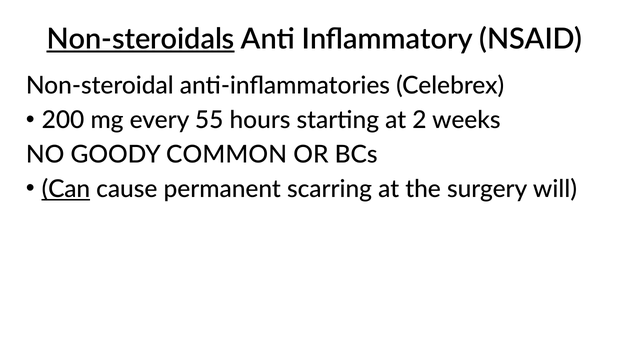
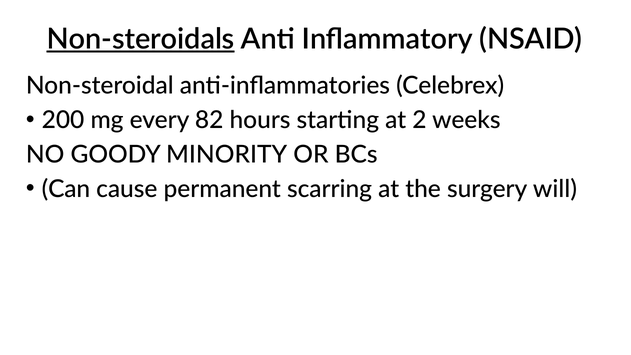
55: 55 -> 82
COMMON: COMMON -> MINORITY
Can underline: present -> none
